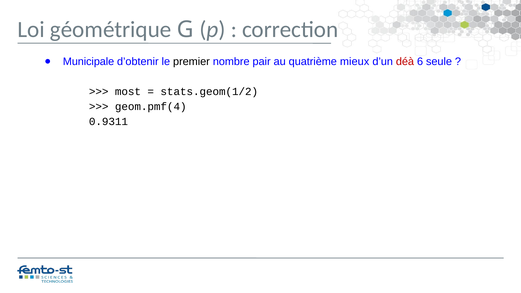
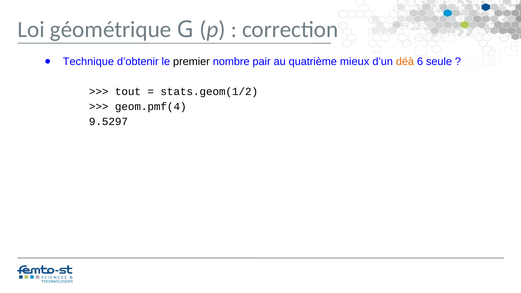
Municipale: Municipale -> Technique
déà colour: red -> orange
most: most -> tout
0.9311: 0.9311 -> 9.5297
